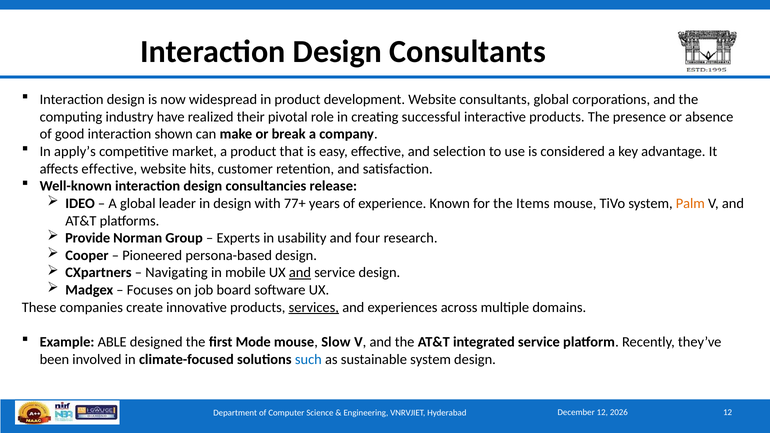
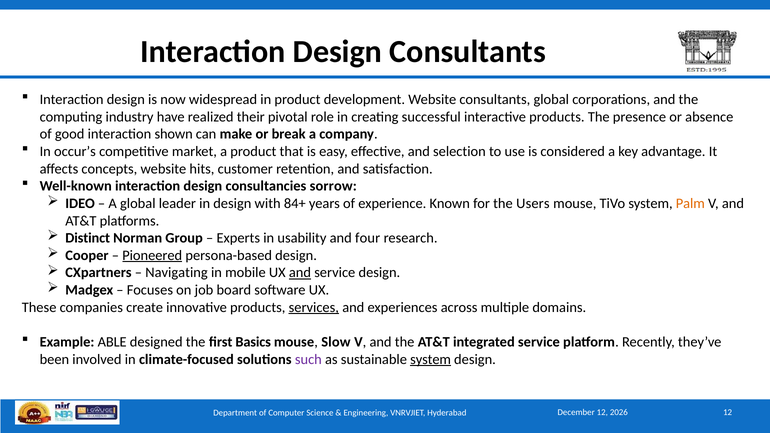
apply’s: apply’s -> occur’s
affects effective: effective -> concepts
release: release -> sorrow
77+: 77+ -> 84+
Items: Items -> Users
Provide: Provide -> Distinct
Pioneered underline: none -> present
Mode: Mode -> Basics
such colour: blue -> purple
system at (431, 359) underline: none -> present
